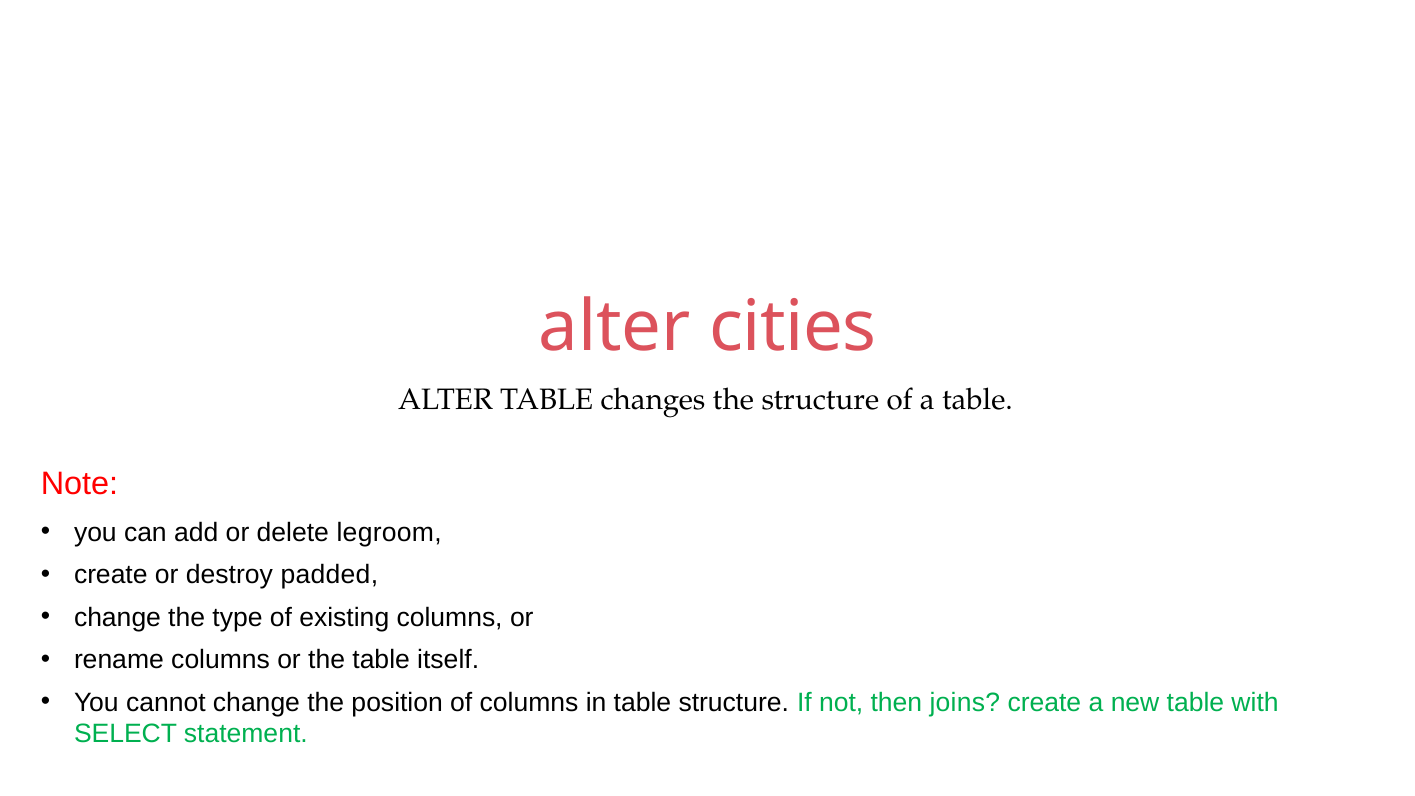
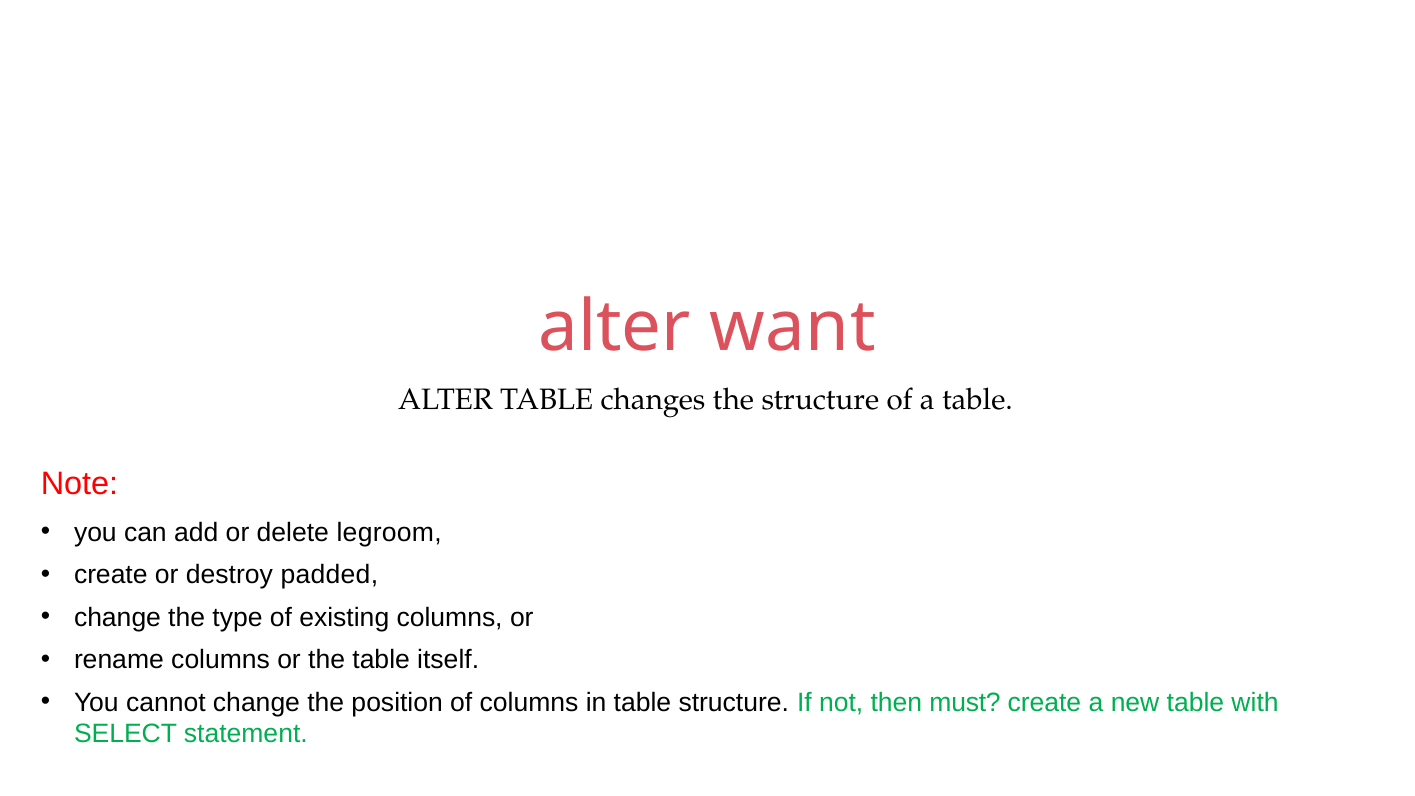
cities: cities -> want
joins: joins -> must
